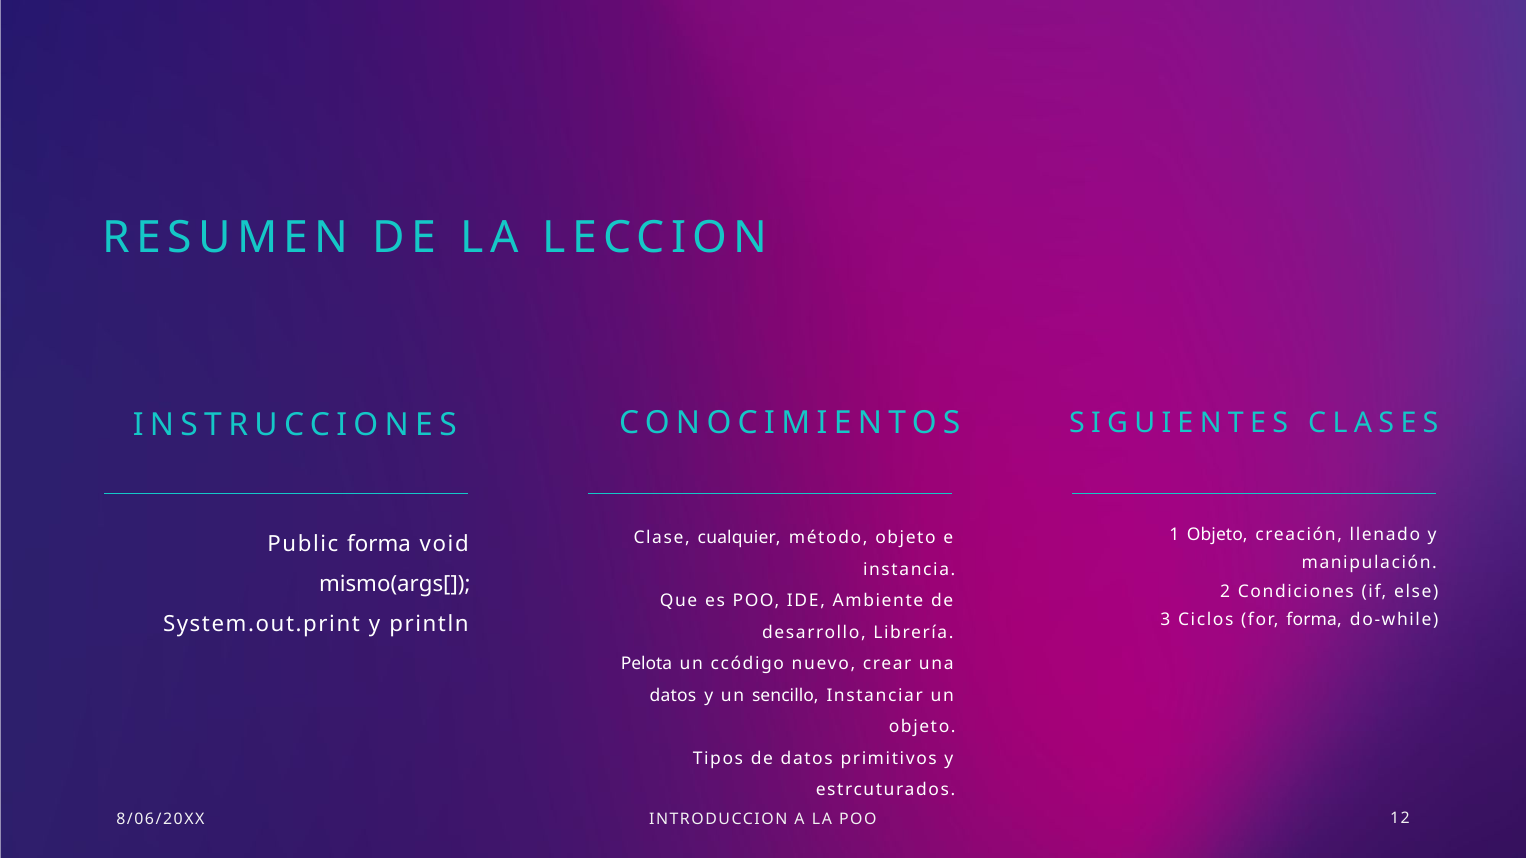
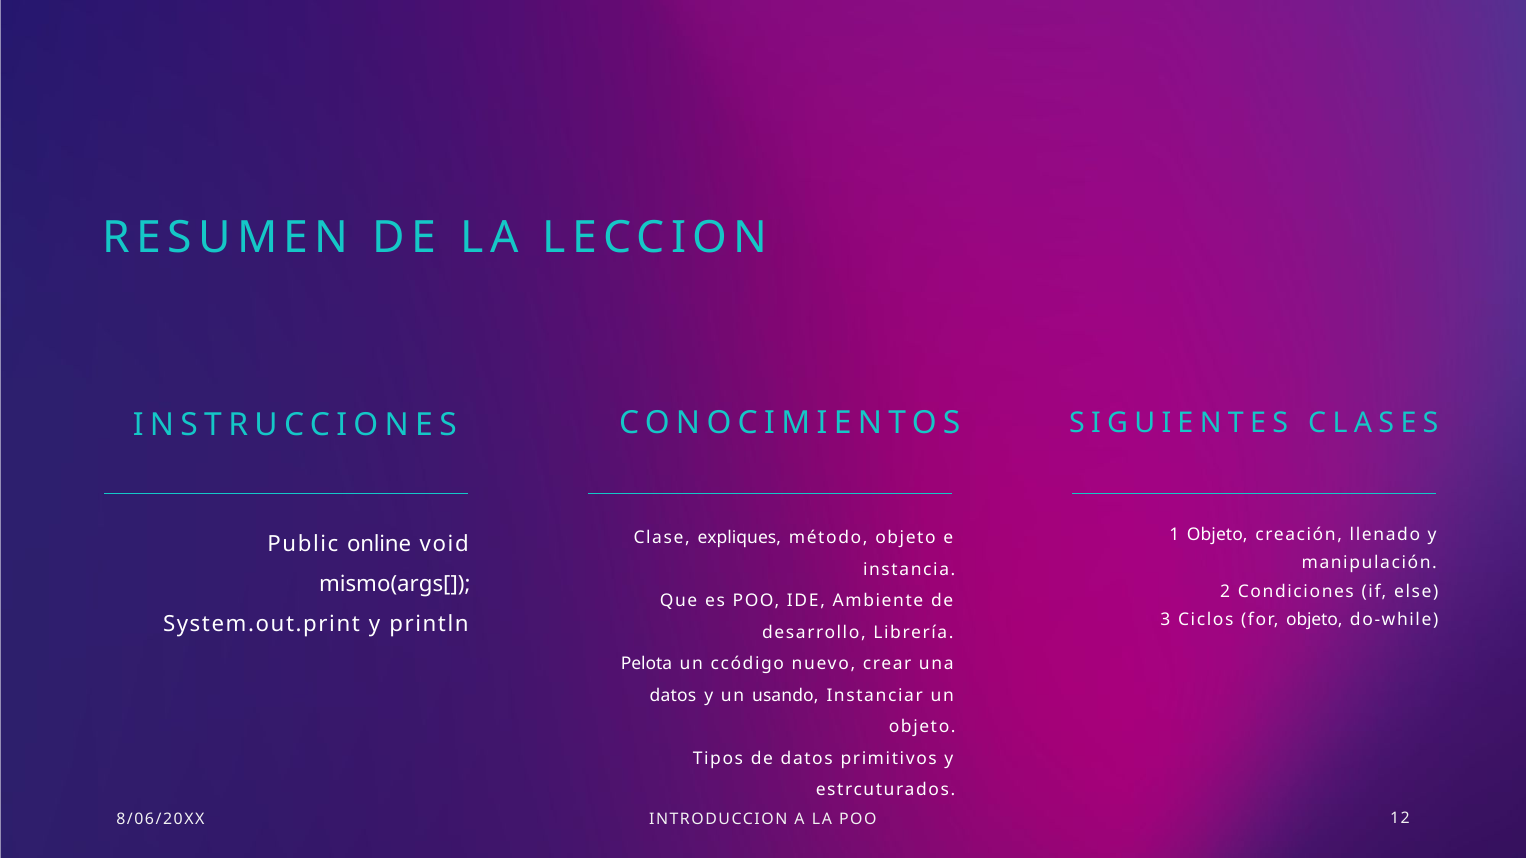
cualquier: cualquier -> expliques
Public forma: forma -> online
for forma: forma -> objeto
sencillo: sencillo -> usando
